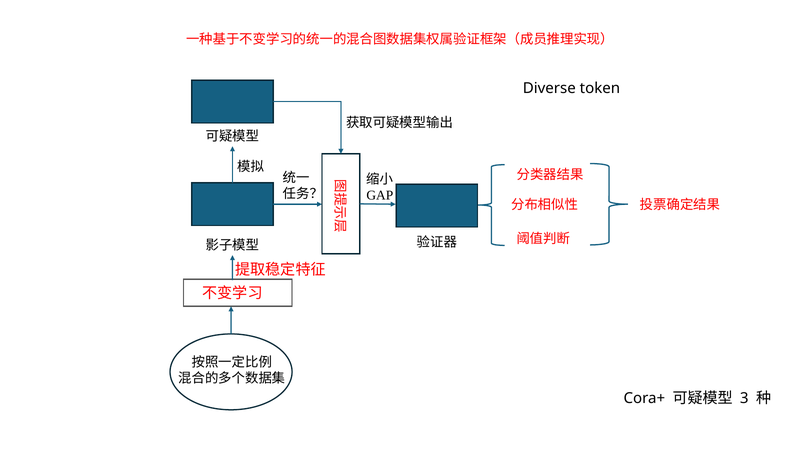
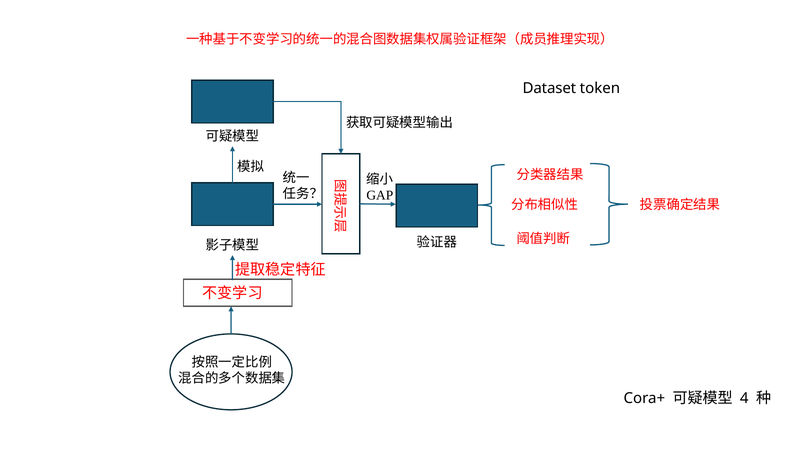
Diverse: Diverse -> Dataset
3: 3 -> 4
